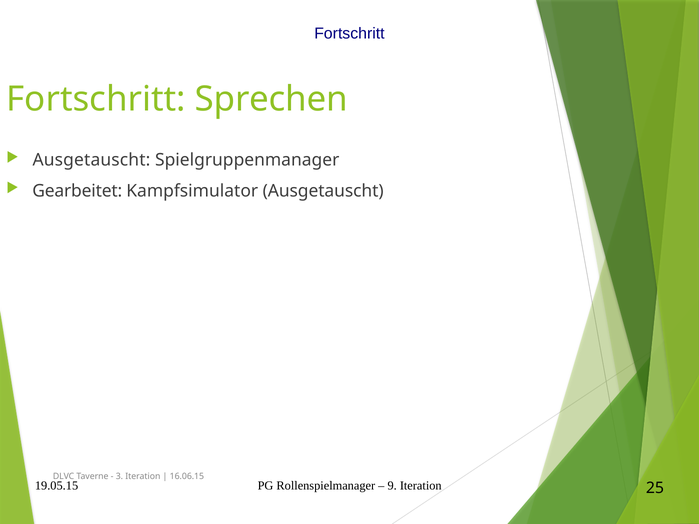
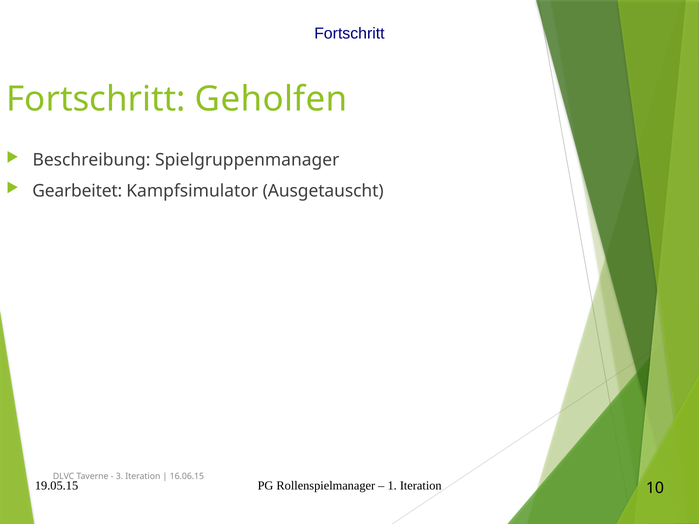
Sprechen: Sprechen -> Geholfen
Ausgetauscht at (91, 160): Ausgetauscht -> Beschreibung
9: 9 -> 1
25: 25 -> 10
